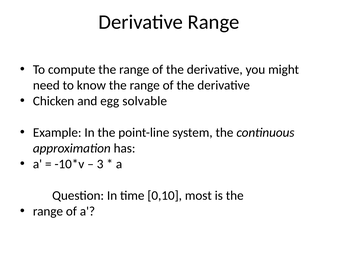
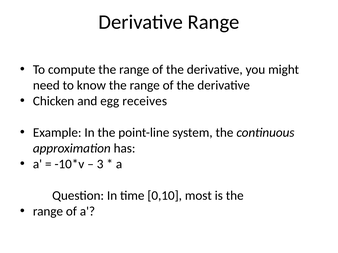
solvable: solvable -> receives
